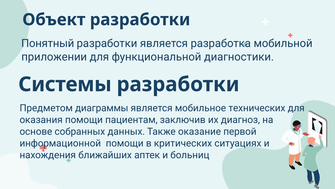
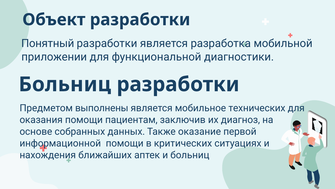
Системы at (65, 84): Системы -> Больниц
диаграммы: диаграммы -> выполнены
